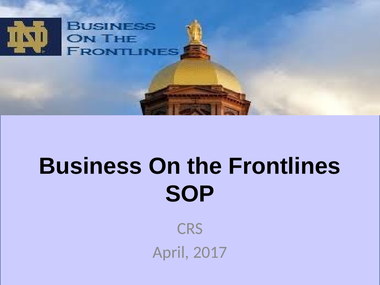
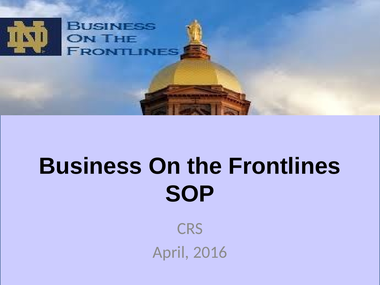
2017: 2017 -> 2016
